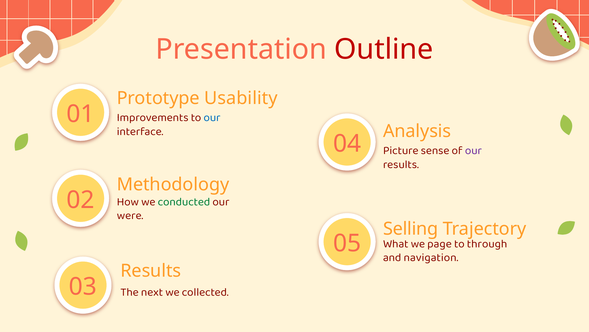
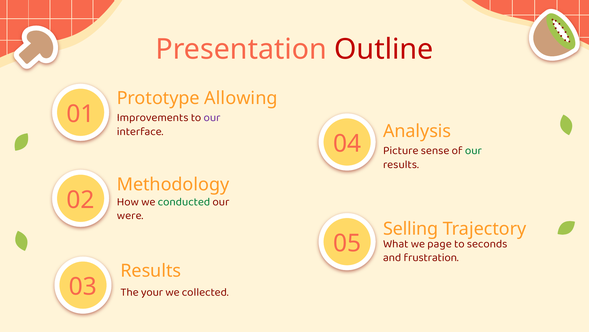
Usability: Usability -> Allowing
our at (212, 117) colour: blue -> purple
our at (473, 150) colour: purple -> green
through: through -> seconds
navigation: navigation -> frustration
next: next -> your
